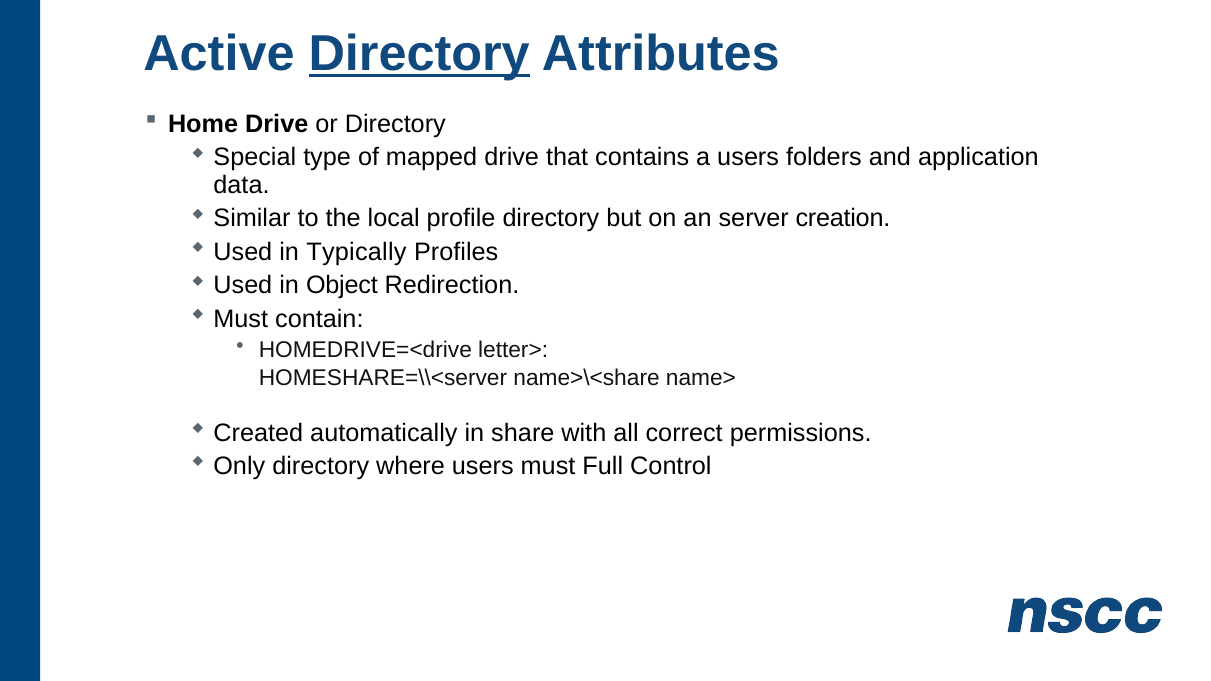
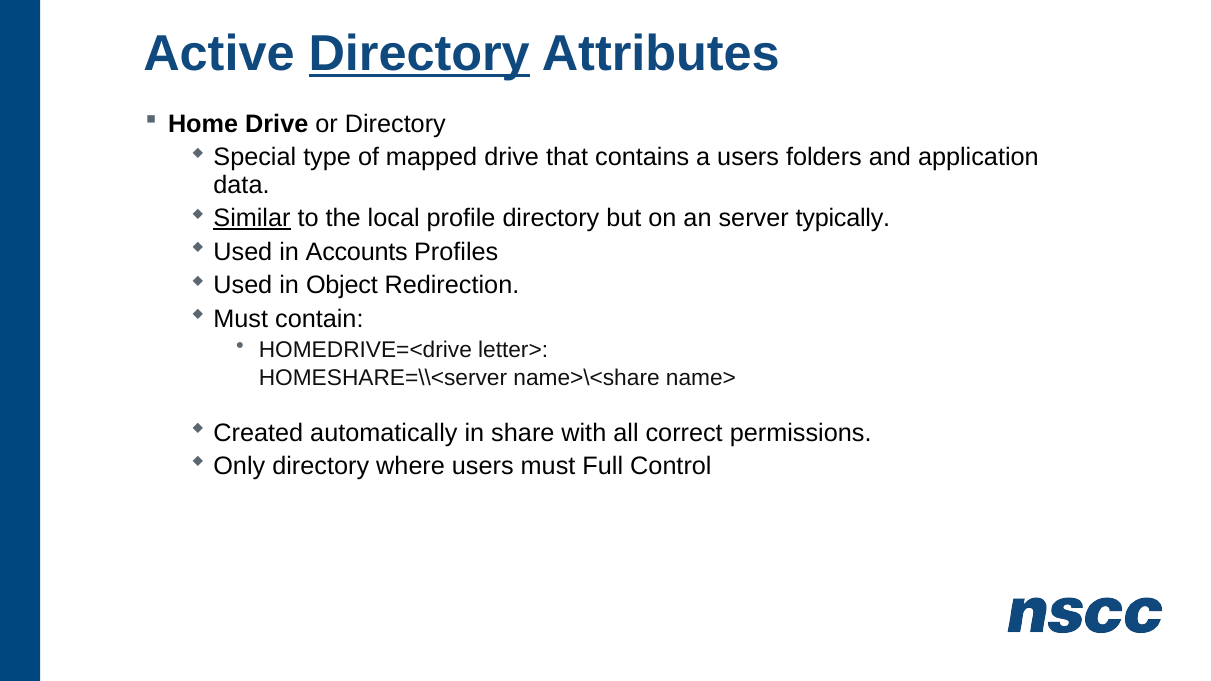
Similar underline: none -> present
creation: creation -> typically
Typically: Typically -> Accounts
